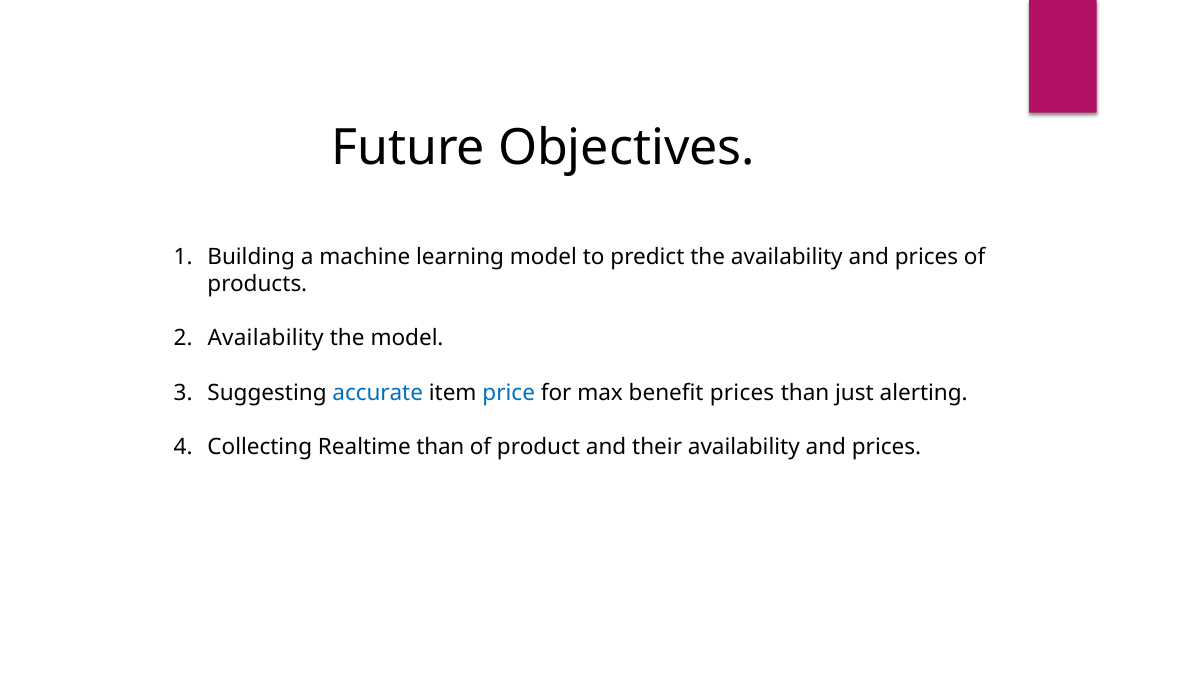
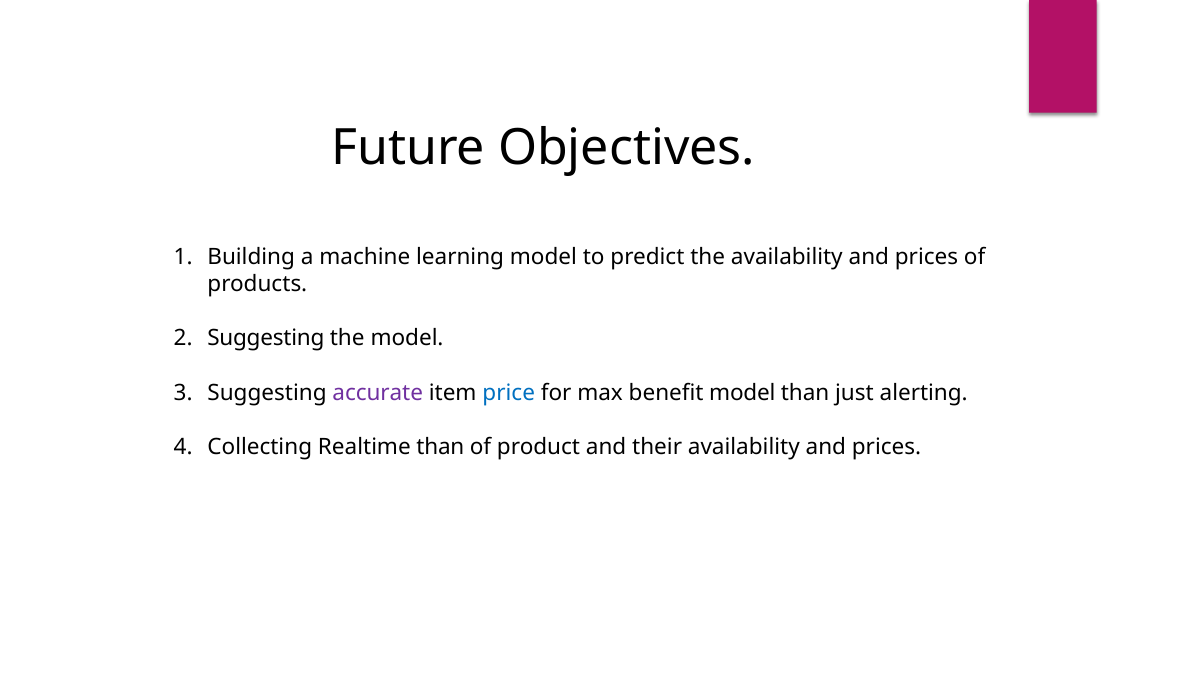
Availability at (266, 339): Availability -> Suggesting
accurate colour: blue -> purple
benefit prices: prices -> model
